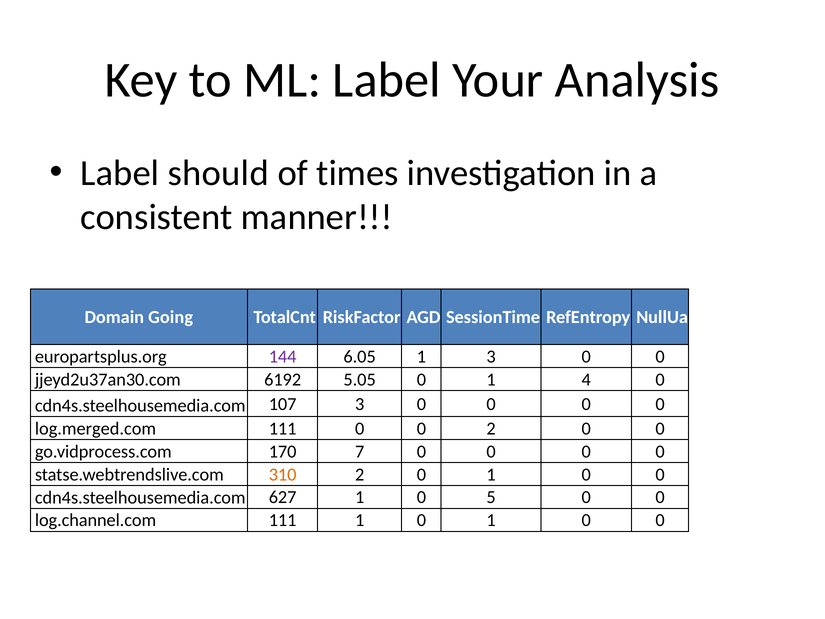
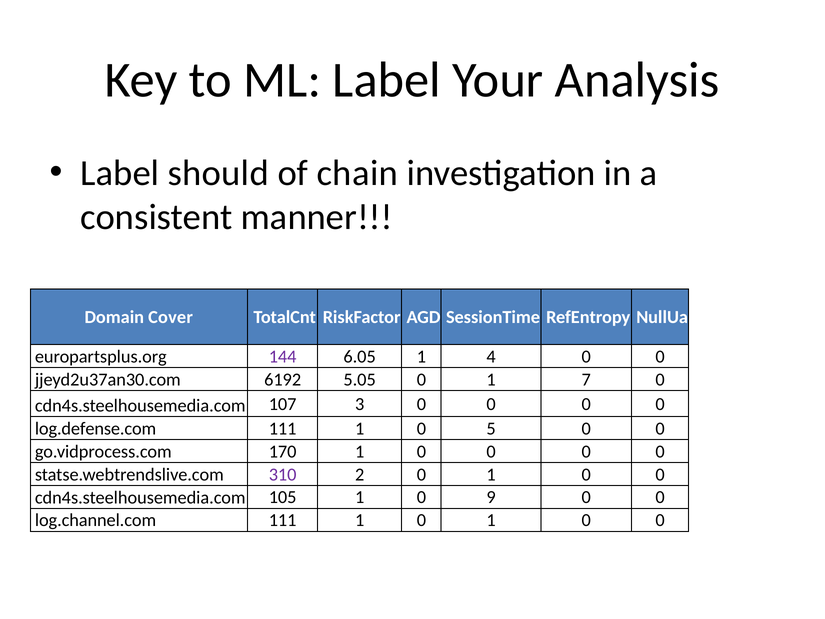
times: times -> chain
Going: Going -> Cover
1 3: 3 -> 4
4: 4 -> 7
log.merged.com: log.merged.com -> log.defense.com
0 at (360, 428): 0 -> 1
0 2: 2 -> 5
170 7: 7 -> 1
310 colour: orange -> purple
627: 627 -> 105
5: 5 -> 9
